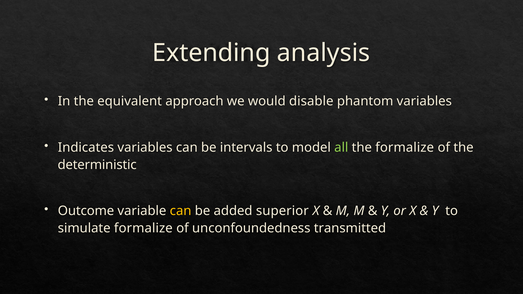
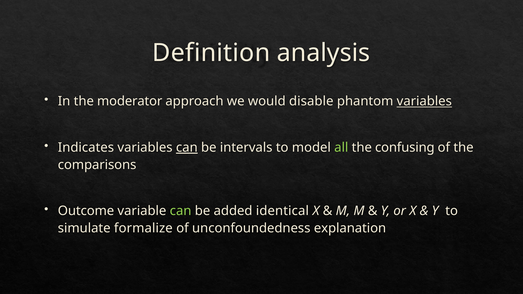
Extending: Extending -> Definition
equivalent: equivalent -> moderator
variables at (424, 101) underline: none -> present
can at (187, 148) underline: none -> present
the formalize: formalize -> confusing
deterministic: deterministic -> comparisons
can at (181, 211) colour: yellow -> light green
superior: superior -> identical
transmitted: transmitted -> explanation
